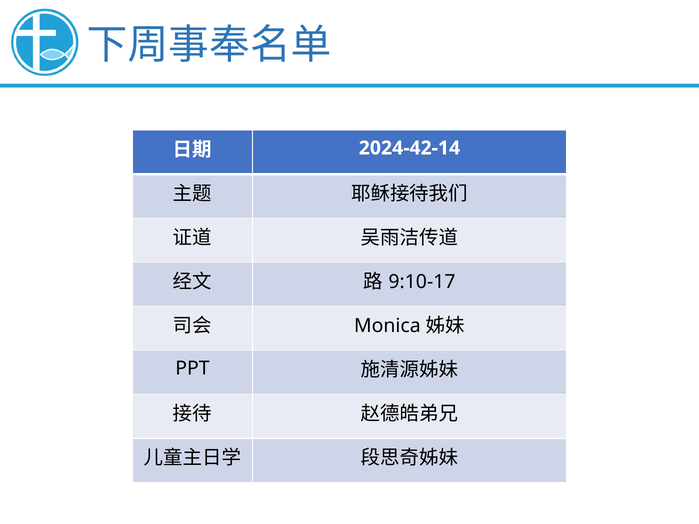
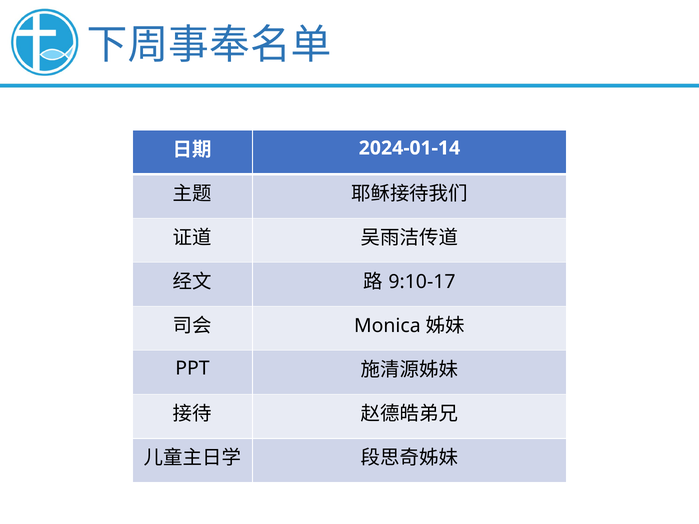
2024-42-14: 2024-42-14 -> 2024-01-14
